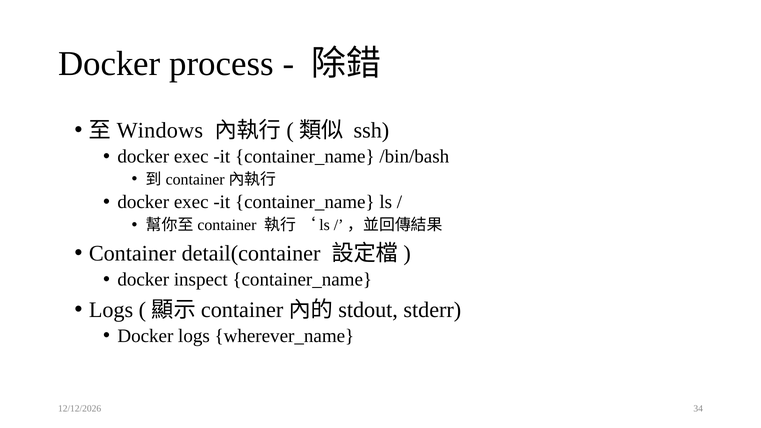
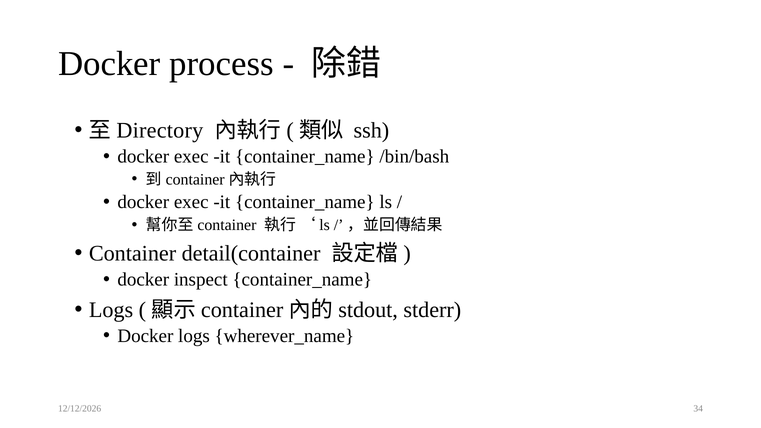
Windows: Windows -> Directory
